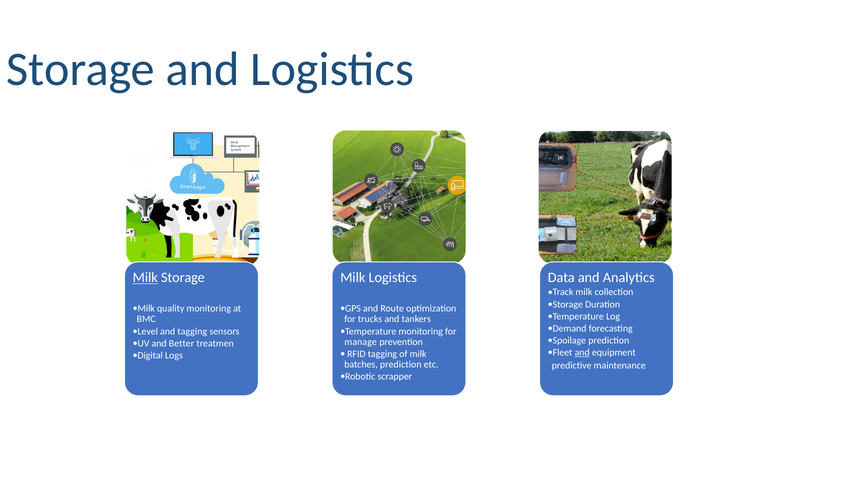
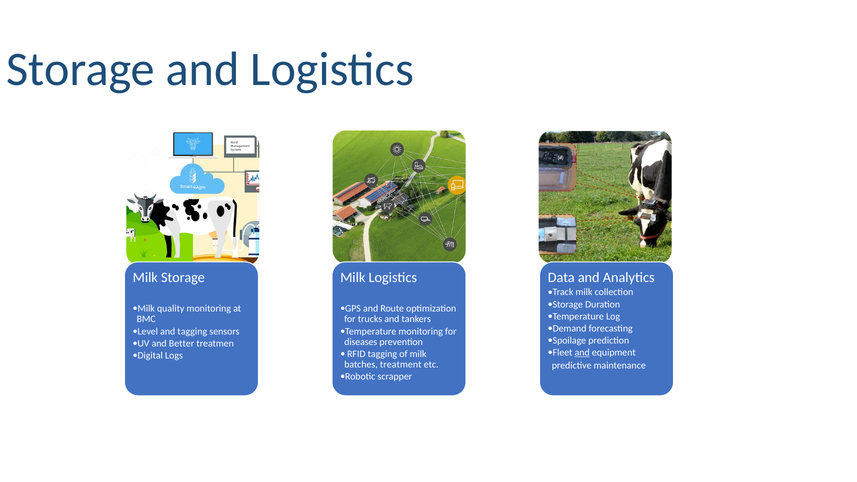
Milk at (145, 278) underline: present -> none
manage: manage -> diseases
batches prediction: prediction -> treatment
